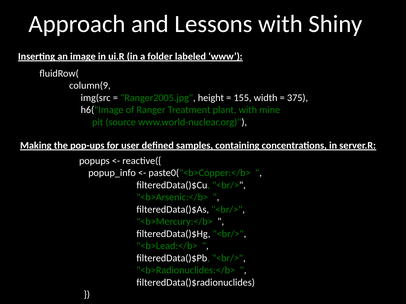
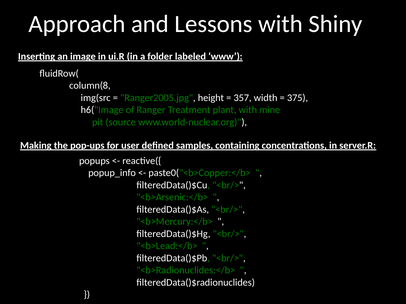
column(9: column(9 -> column(8
155: 155 -> 357
